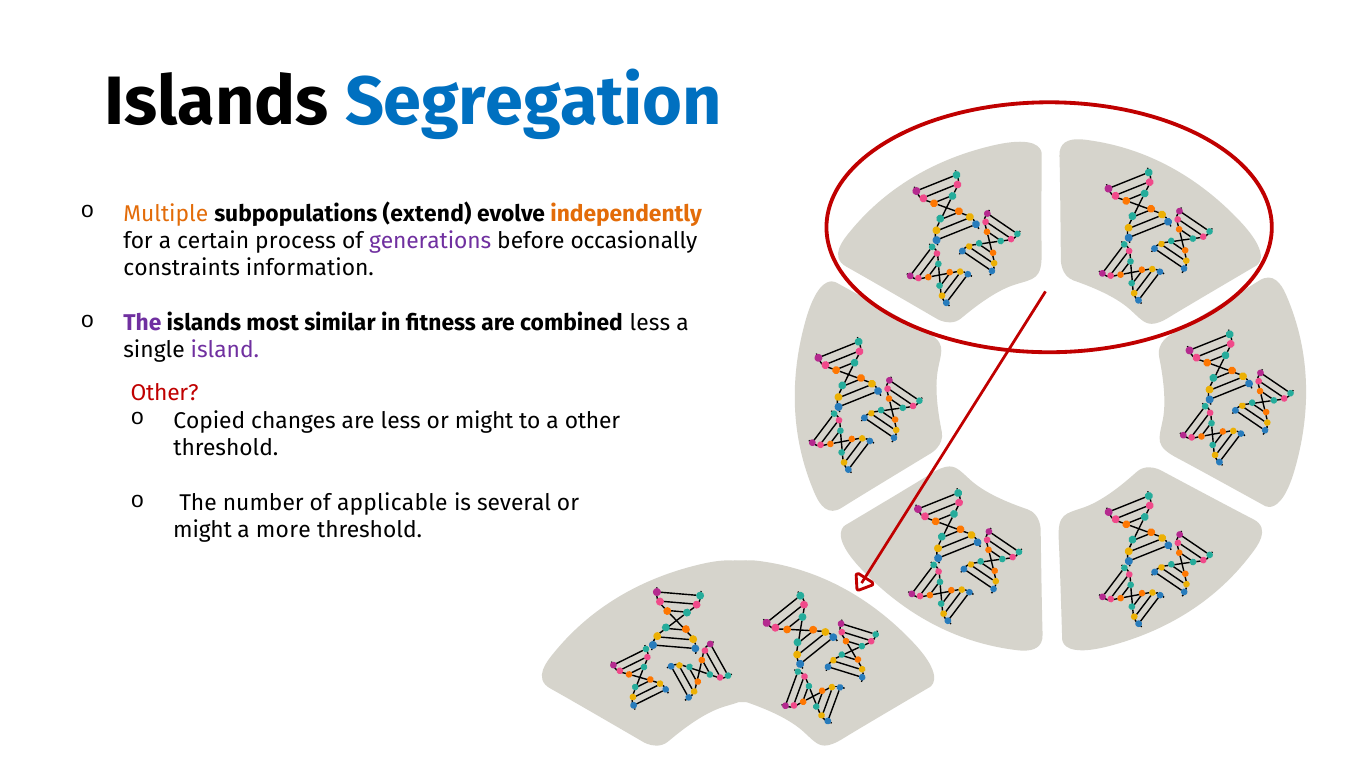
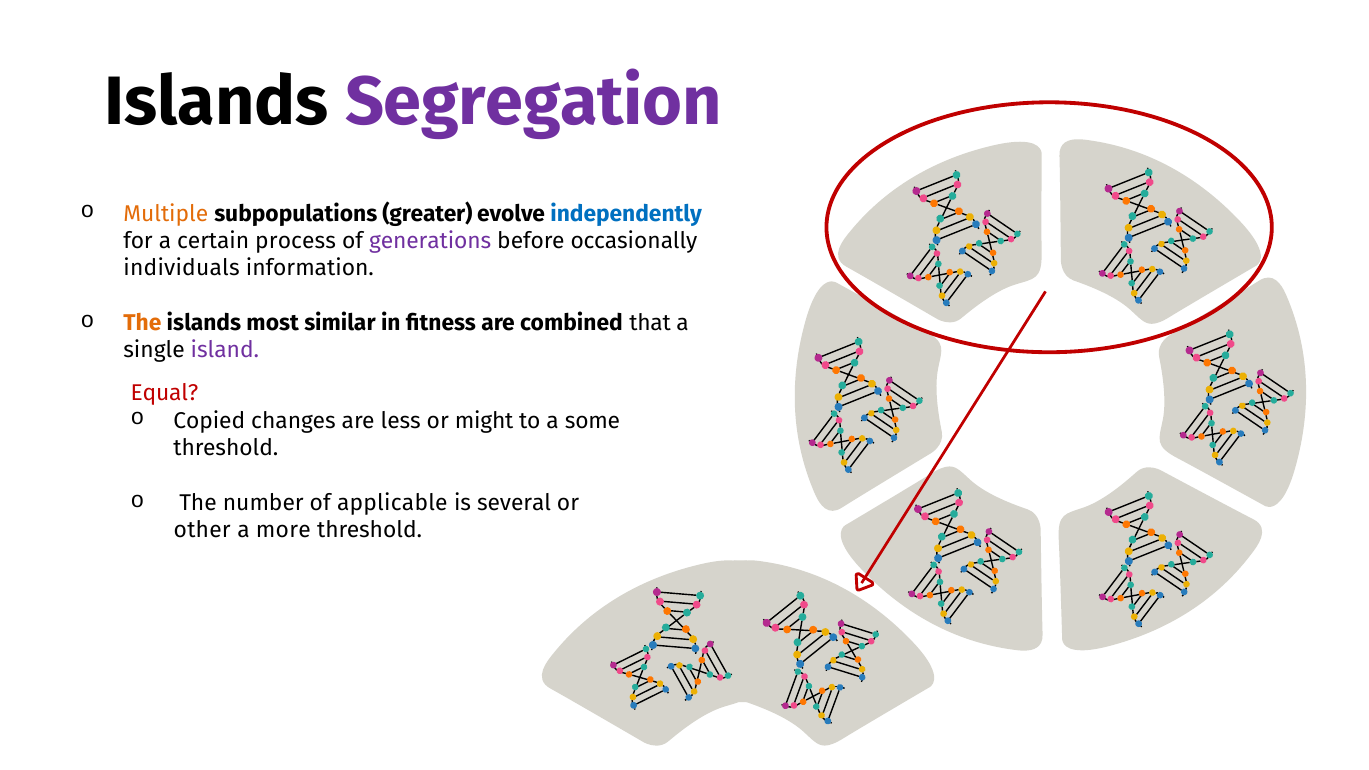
Segregation colour: blue -> purple
extend: extend -> greater
independently colour: orange -> blue
constraints: constraints -> individuals
The at (142, 323) colour: purple -> orange
combined less: less -> that
Other at (165, 393): Other -> Equal
a other: other -> some
might at (202, 530): might -> other
